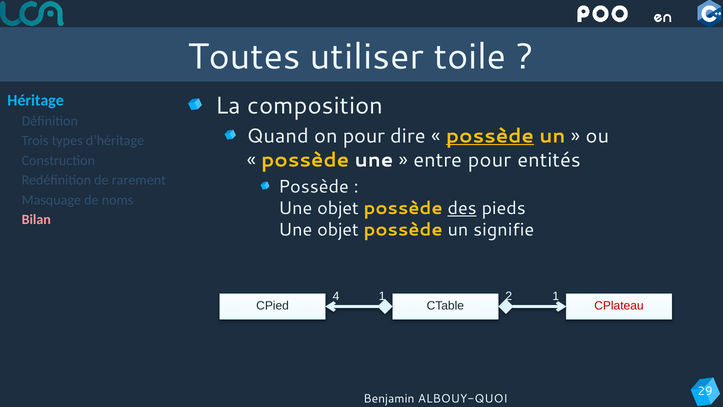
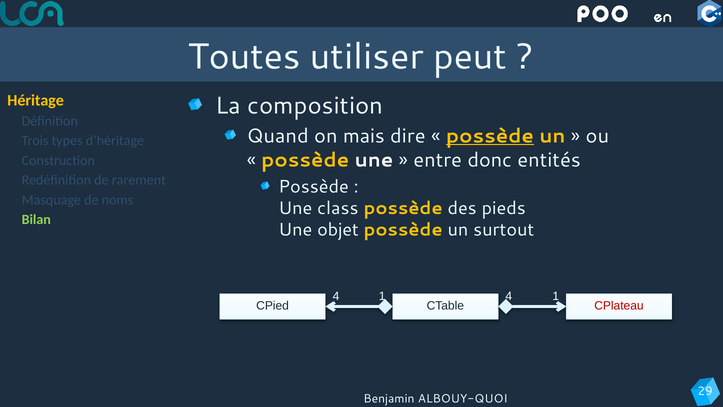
toile: toile -> peut
Héritage colour: light blue -> yellow
on pour: pour -> mais
entre pour: pour -> donc
objet at (338, 208): objet -> class
des underline: present -> none
Bilan colour: pink -> light green
signifie: signifie -> surtout
4 2: 2 -> 4
